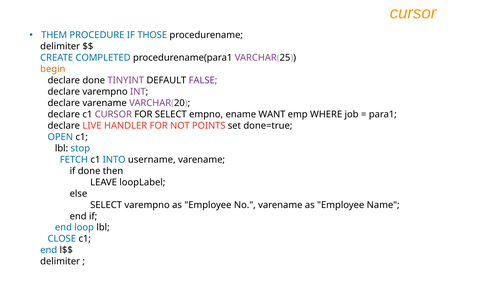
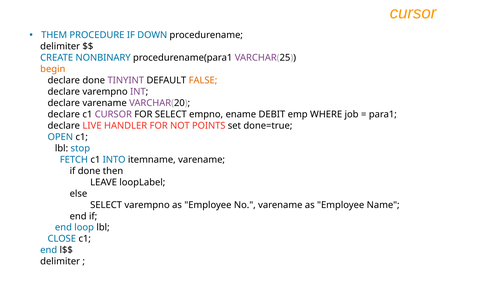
THOSE: THOSE -> DOWN
COMPLETED: COMPLETED -> NONBINARY
FALSE colour: purple -> orange
WANT: WANT -> DEBIT
username: username -> itemname
